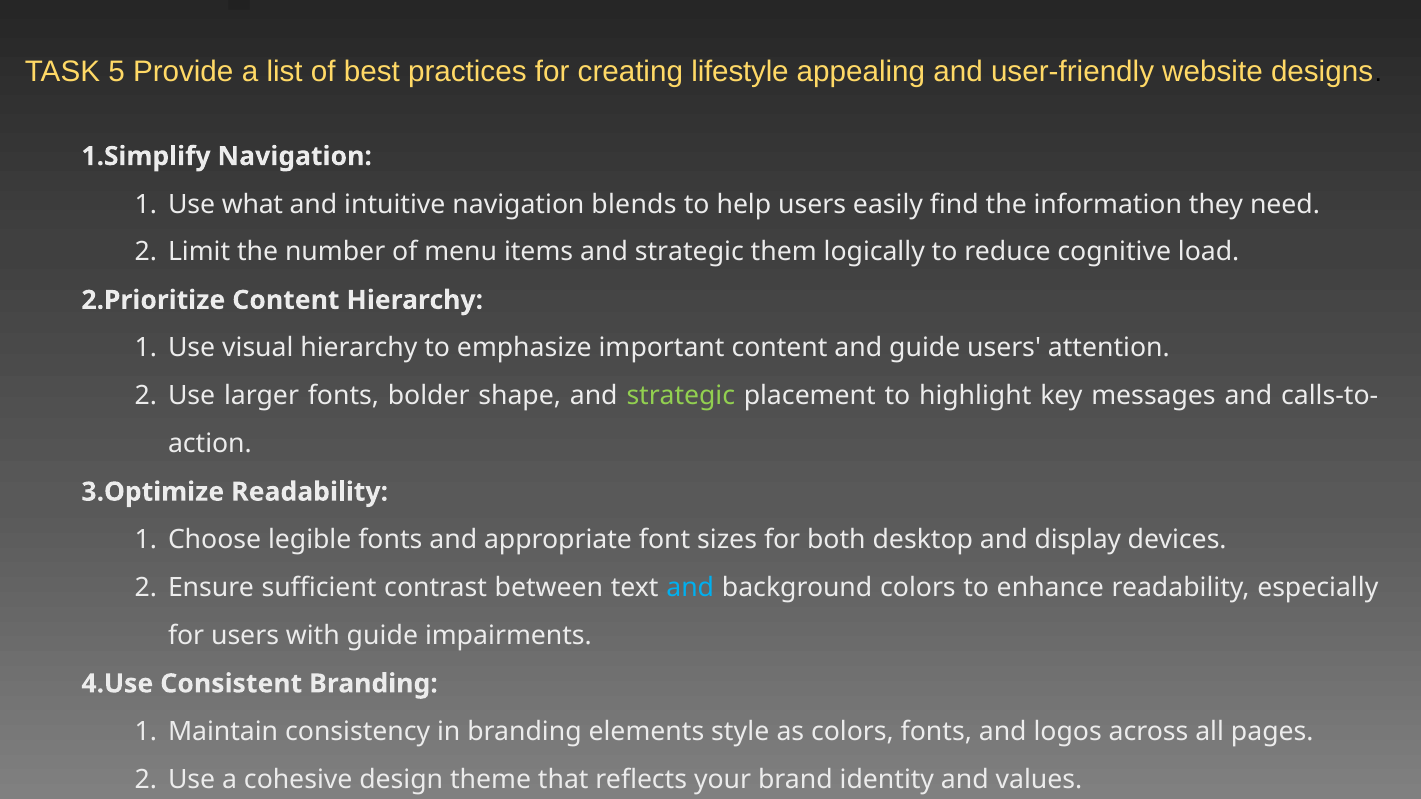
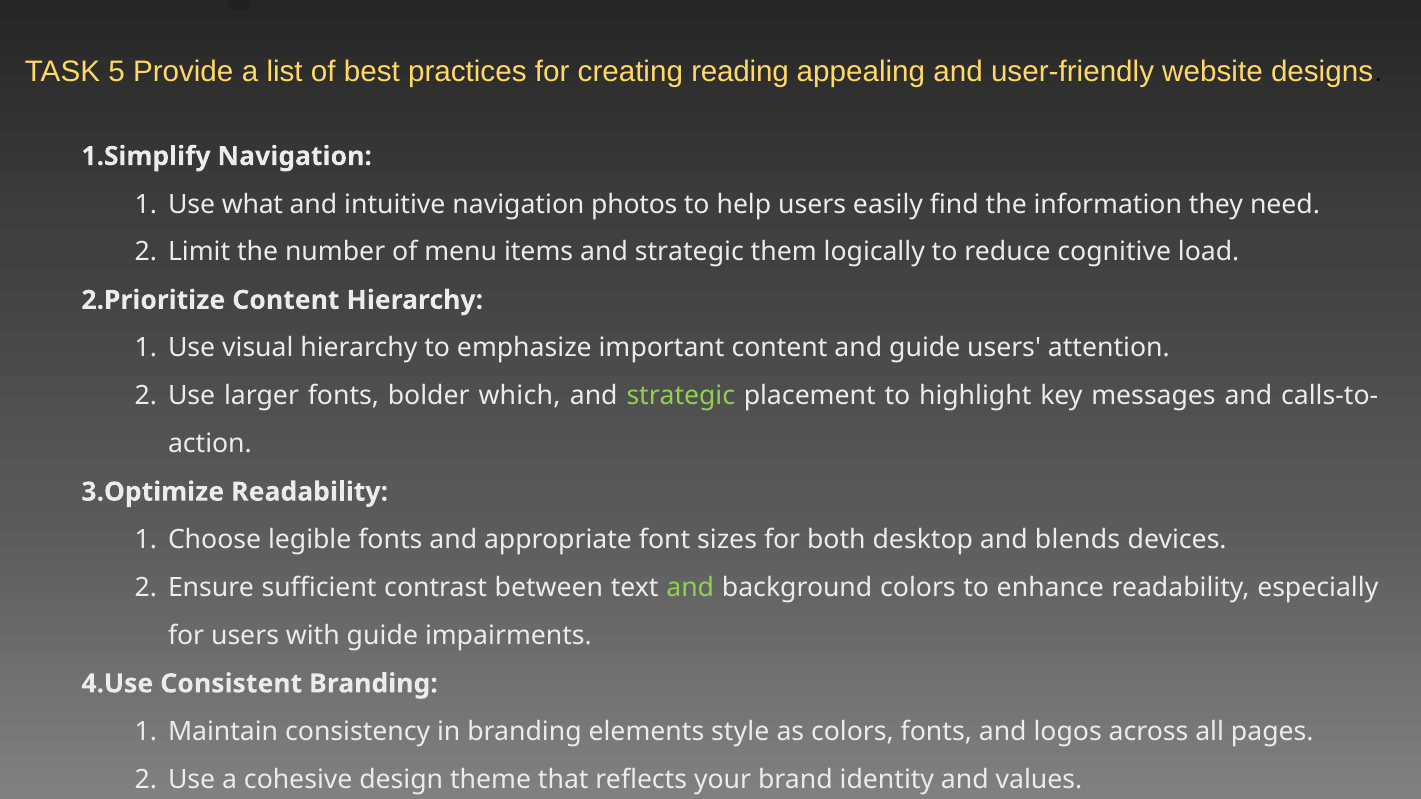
lifestyle: lifestyle -> reading
blends: blends -> photos
shape: shape -> which
display: display -> blends
and at (690, 588) colour: light blue -> light green
